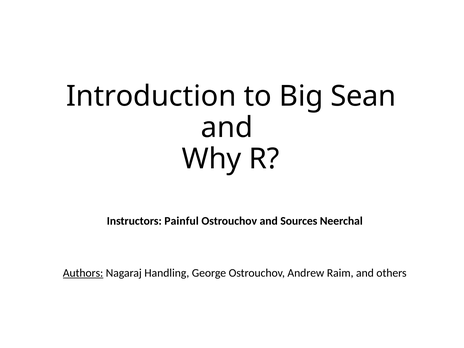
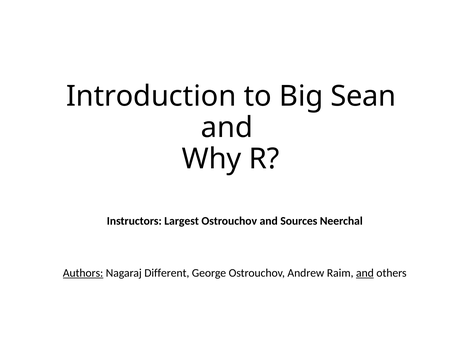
Painful: Painful -> Largest
Handling: Handling -> Different
and at (365, 273) underline: none -> present
